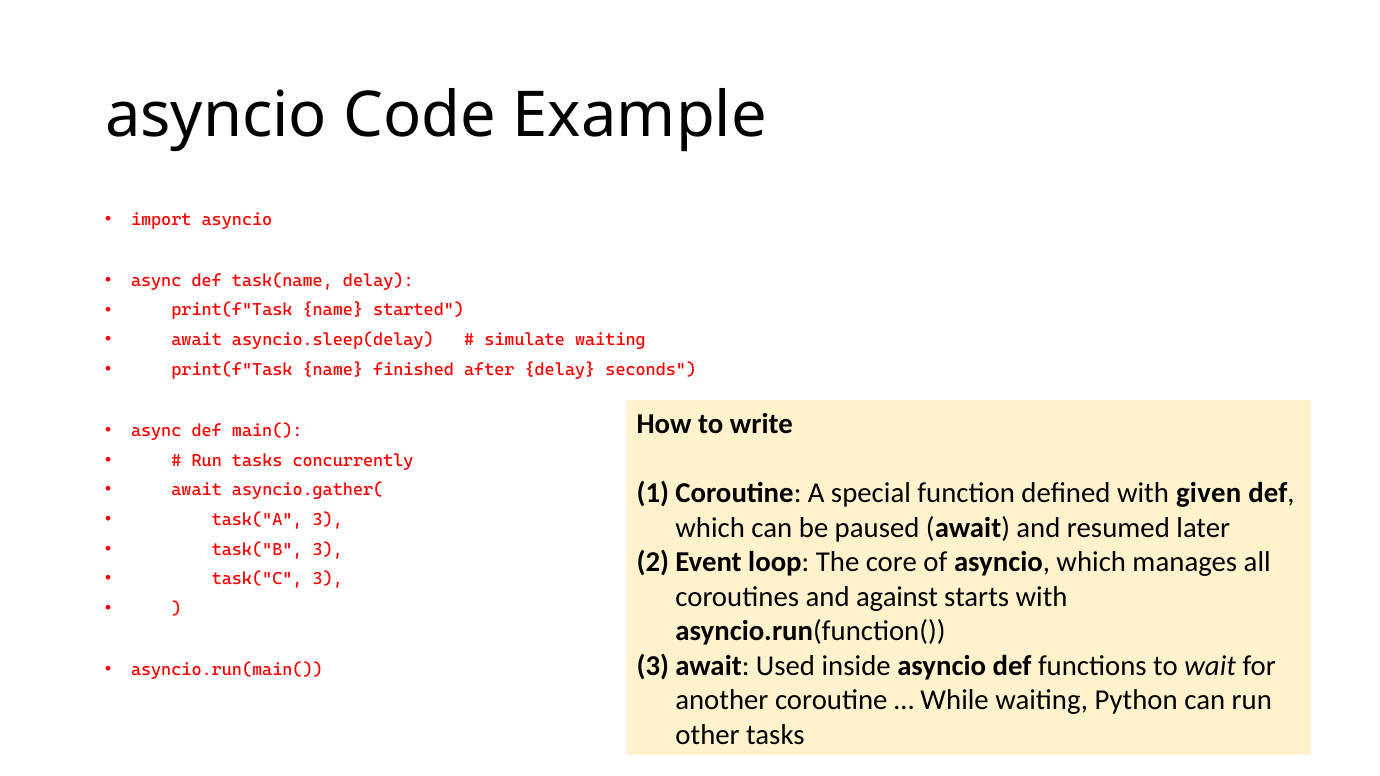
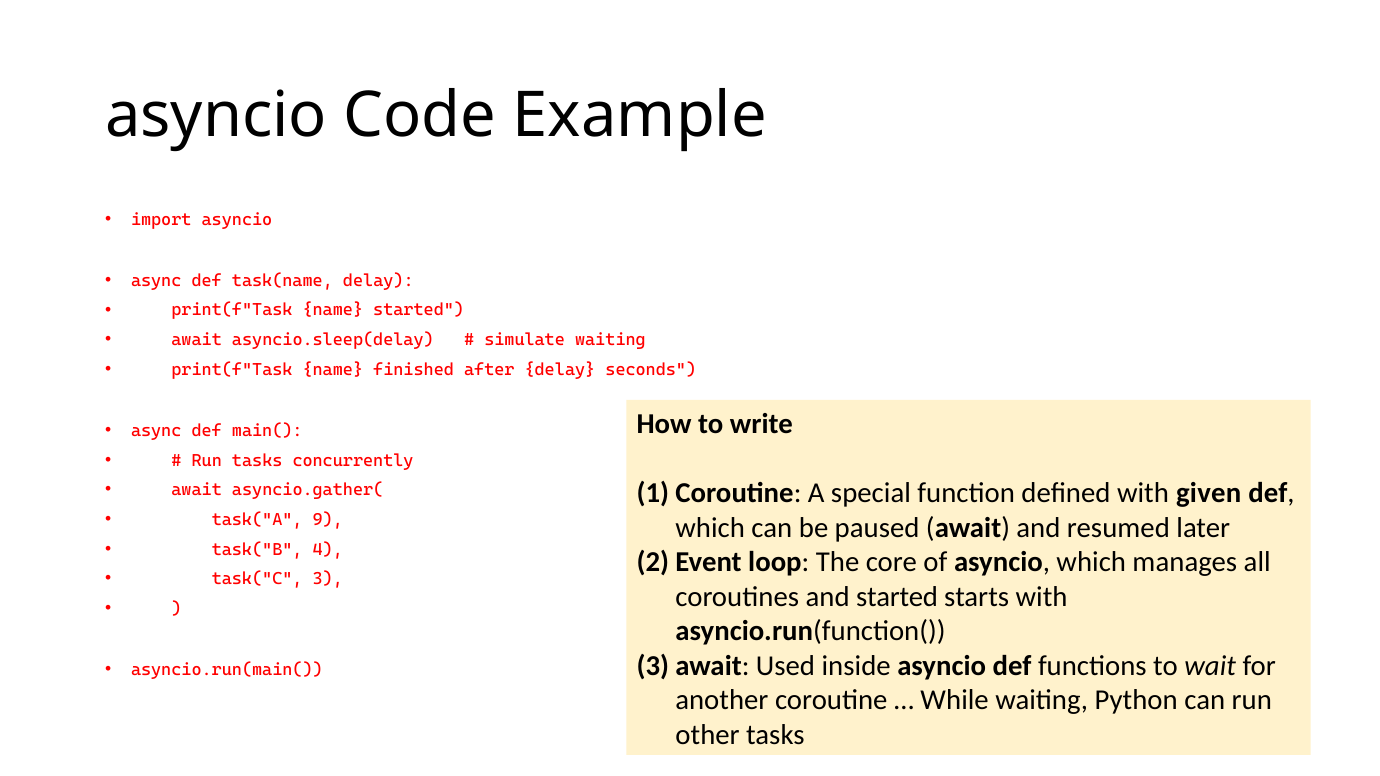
task("A 3: 3 -> 9
task("B 3: 3 -> 4
and against: against -> started
